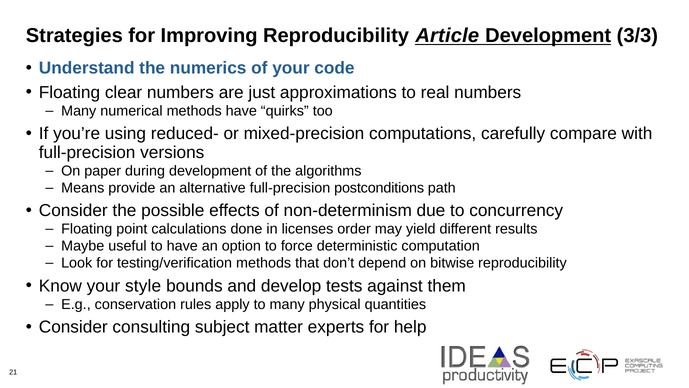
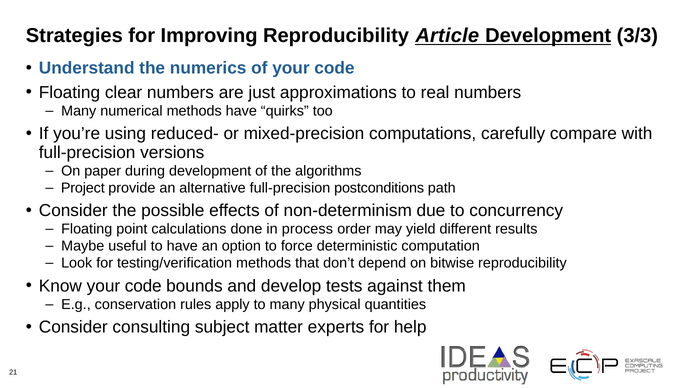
Means: Means -> Project
licenses: licenses -> process
Know your style: style -> code
